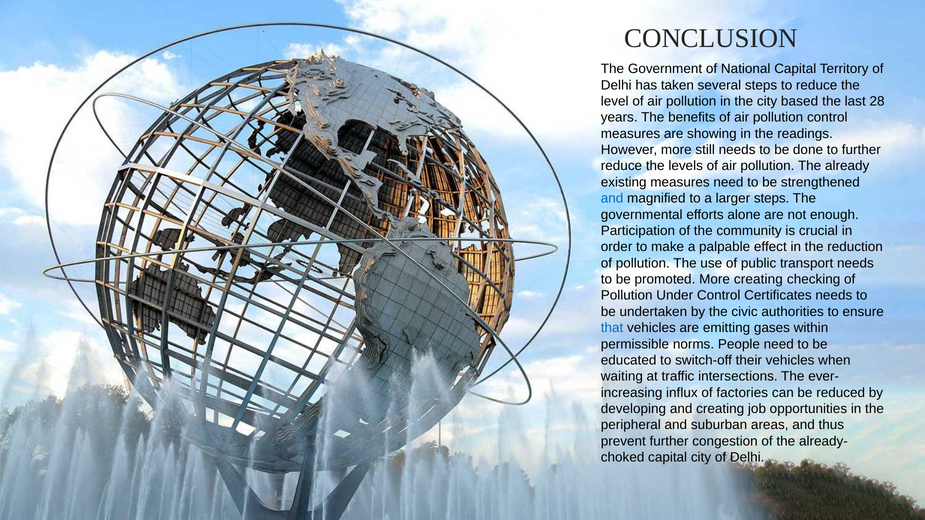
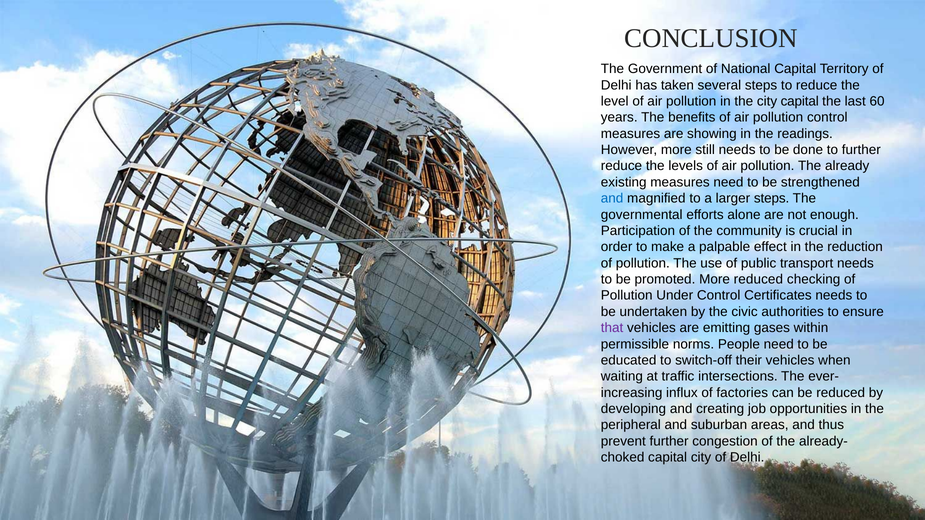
city based: based -> capital
28: 28 -> 60
More creating: creating -> reduced
that colour: blue -> purple
